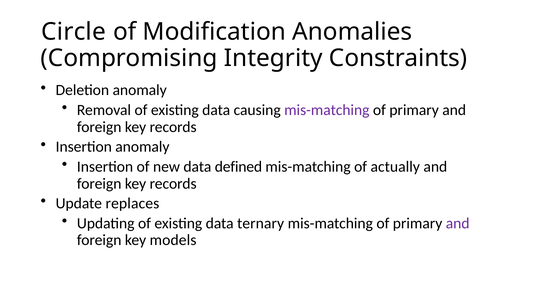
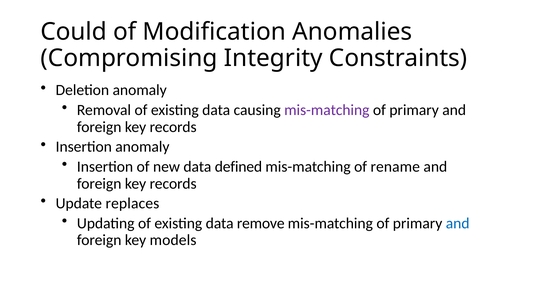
Circle: Circle -> Could
actually: actually -> rename
ternary: ternary -> remove
and at (458, 223) colour: purple -> blue
